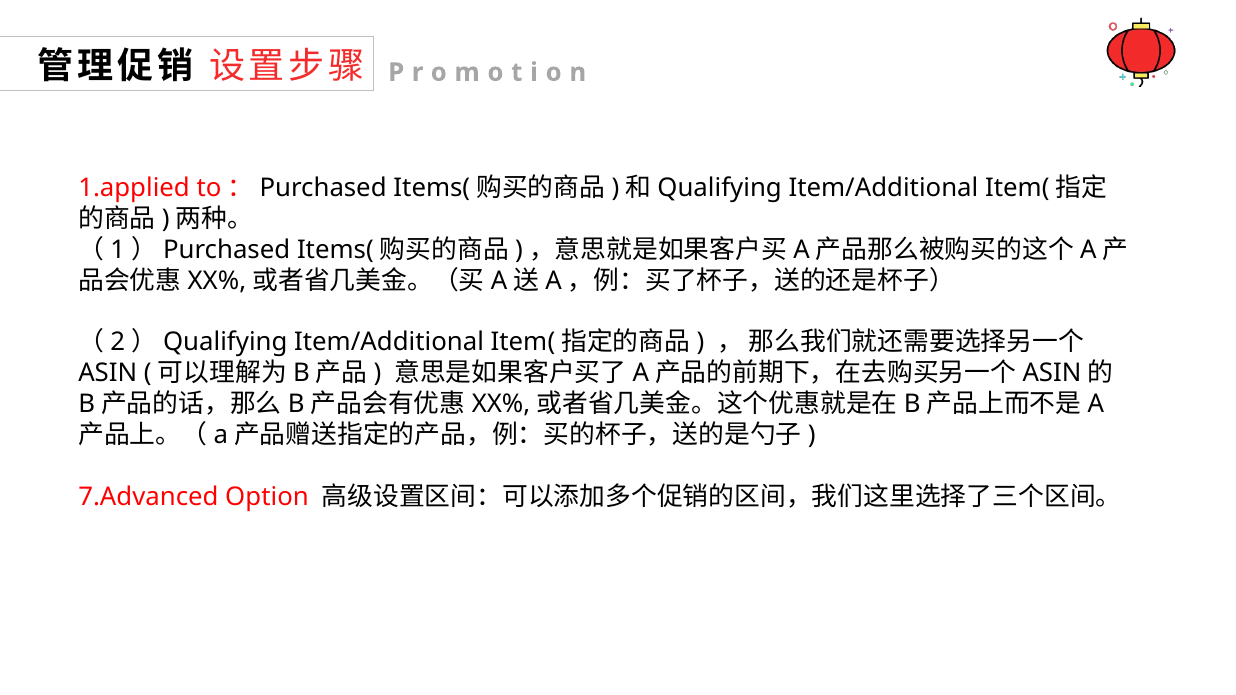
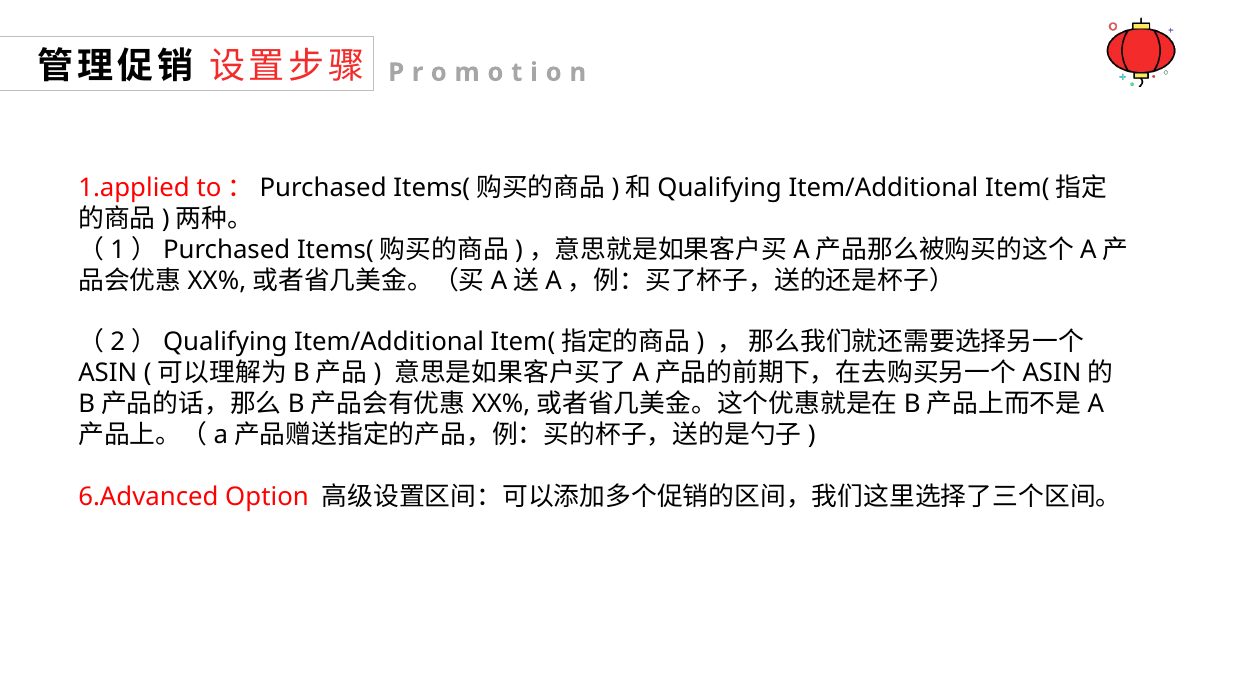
7.Advanced: 7.Advanced -> 6.Advanced
